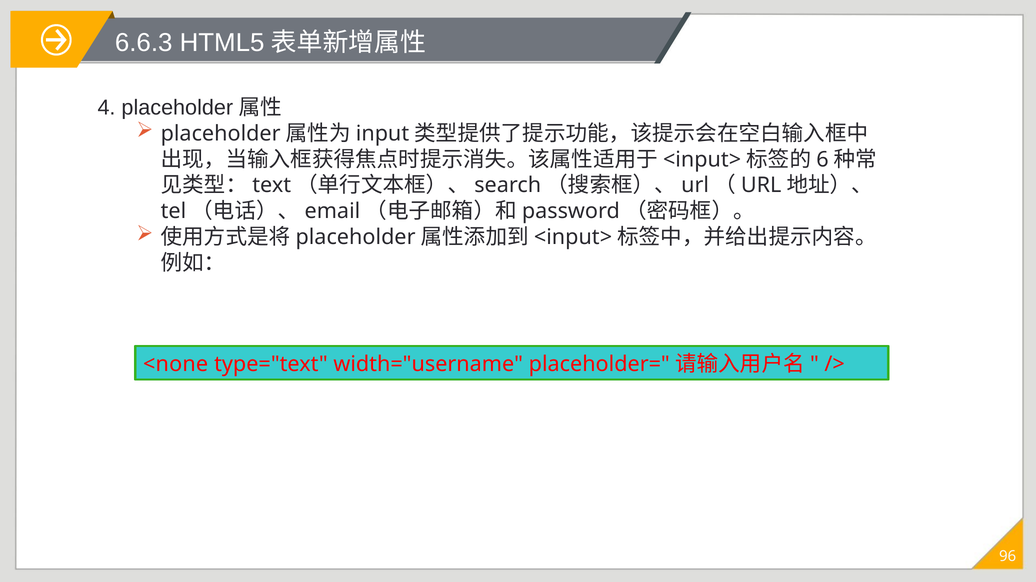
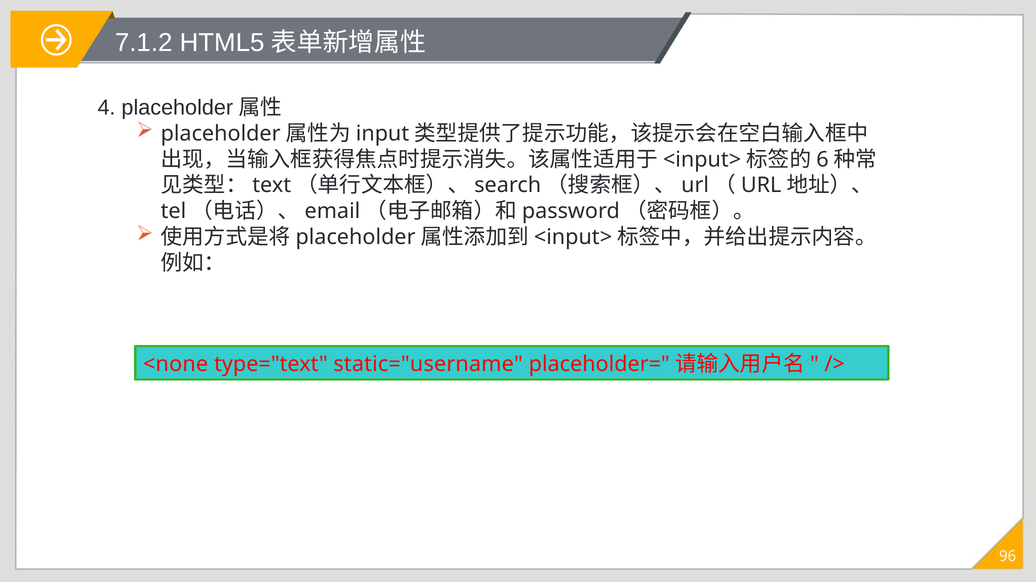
6.6.3: 6.6.3 -> 7.1.2
width="username: width="username -> static="username
